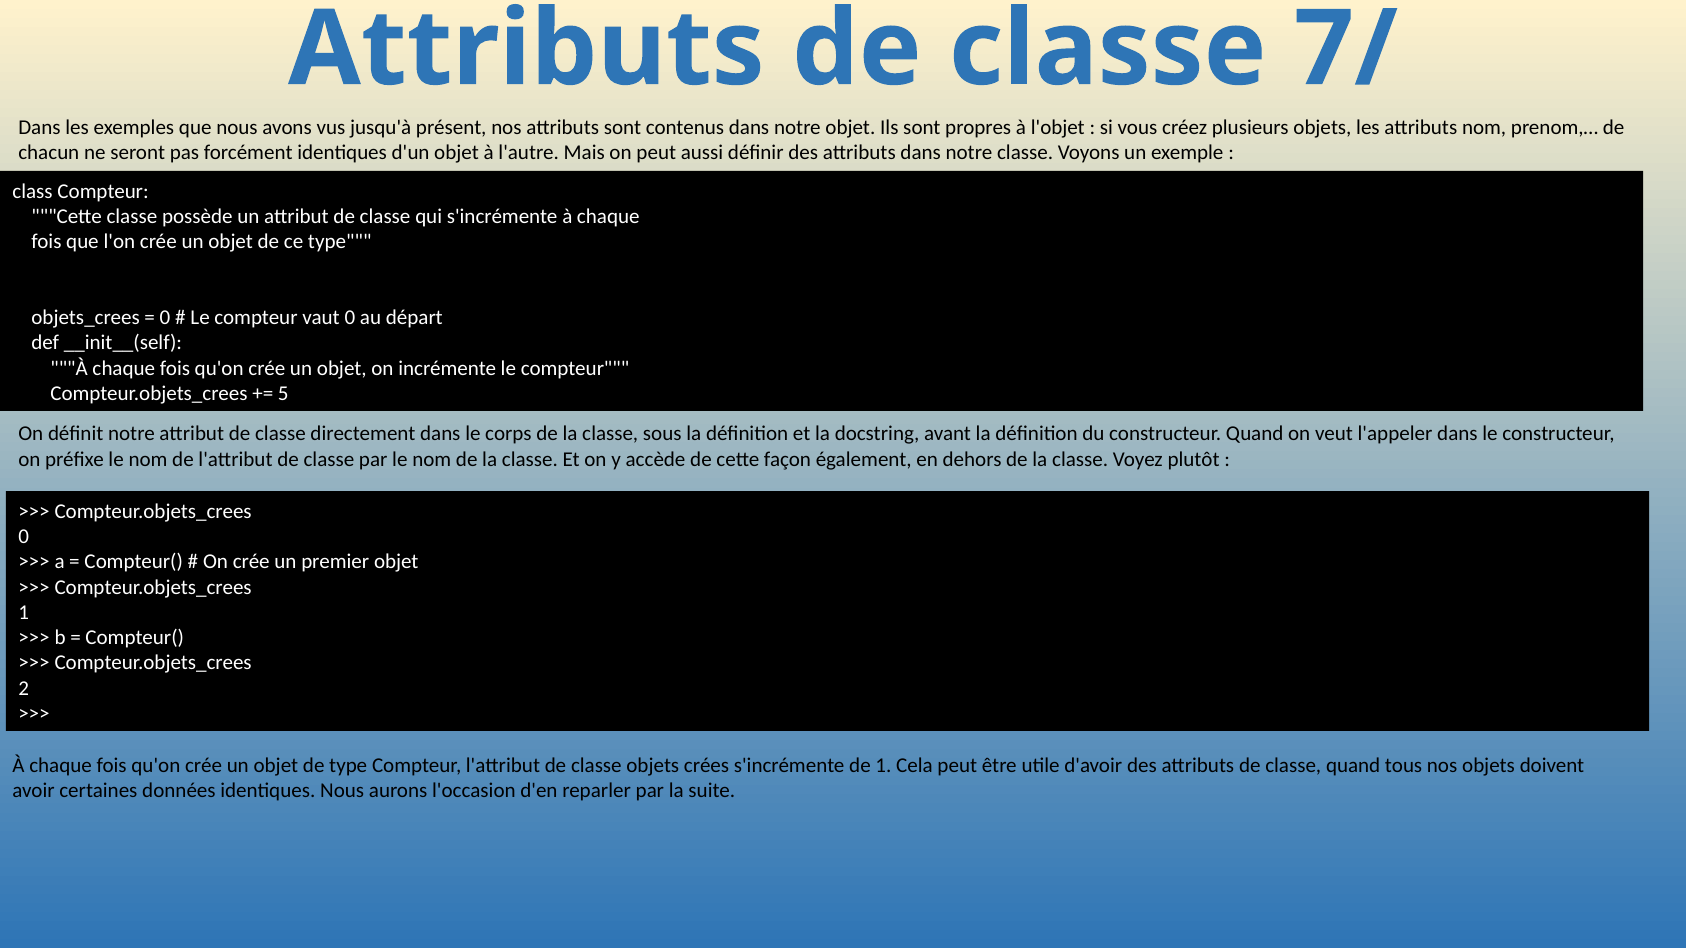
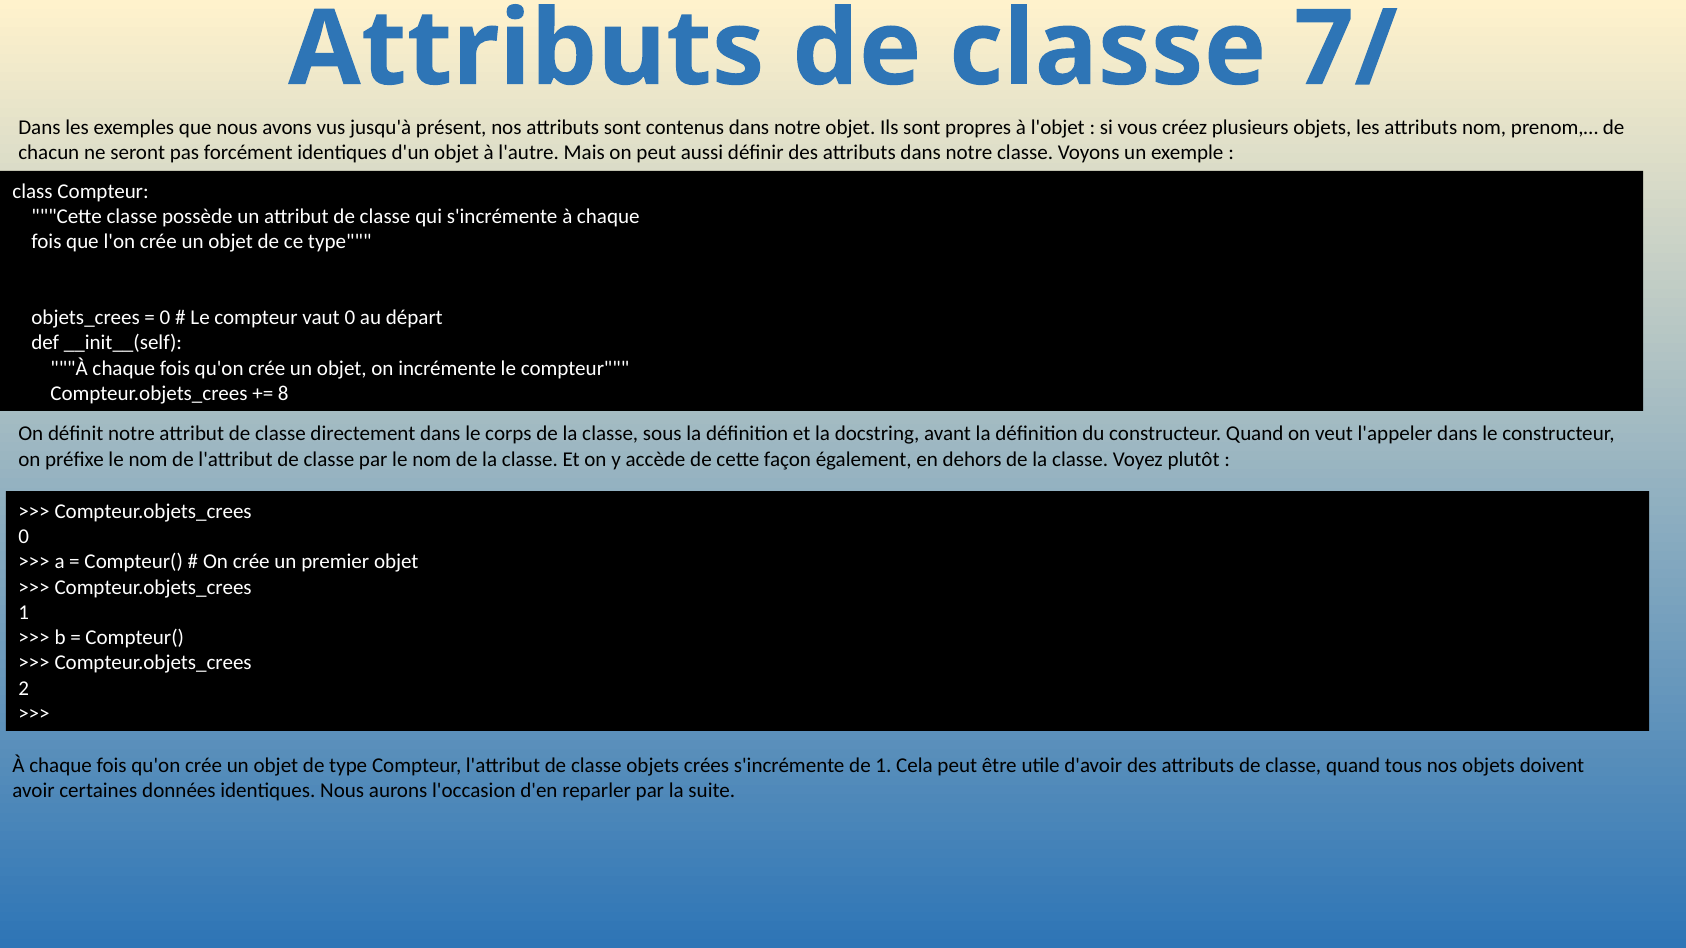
5: 5 -> 8
